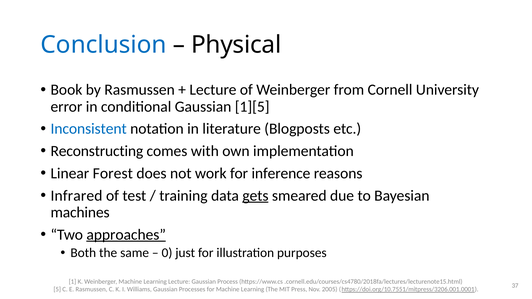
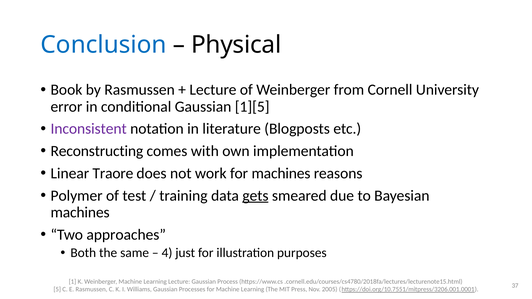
Inconsistent colour: blue -> purple
Forest: Forest -> Traore
for inference: inference -> machines
Infrared: Infrared -> Polymer
approaches underline: present -> none
0: 0 -> 4
